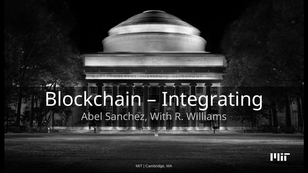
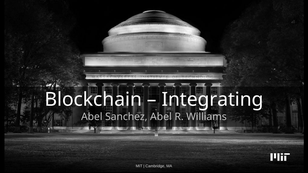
Sanchez With: With -> Abel
